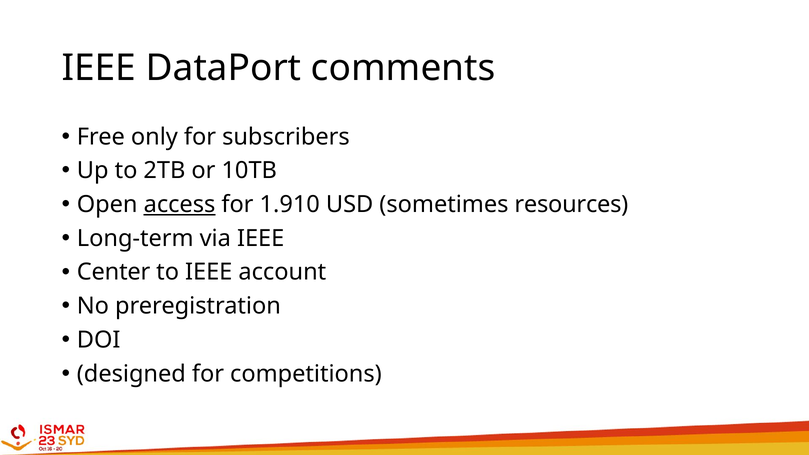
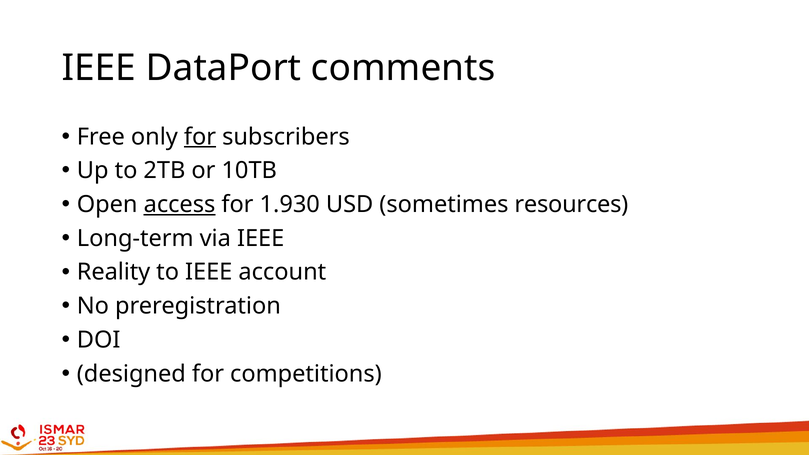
for at (200, 137) underline: none -> present
1.910: 1.910 -> 1.930
Center: Center -> Reality
